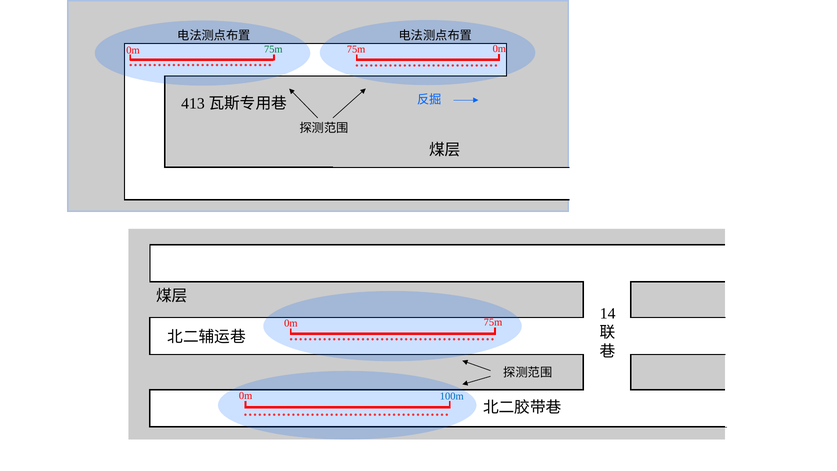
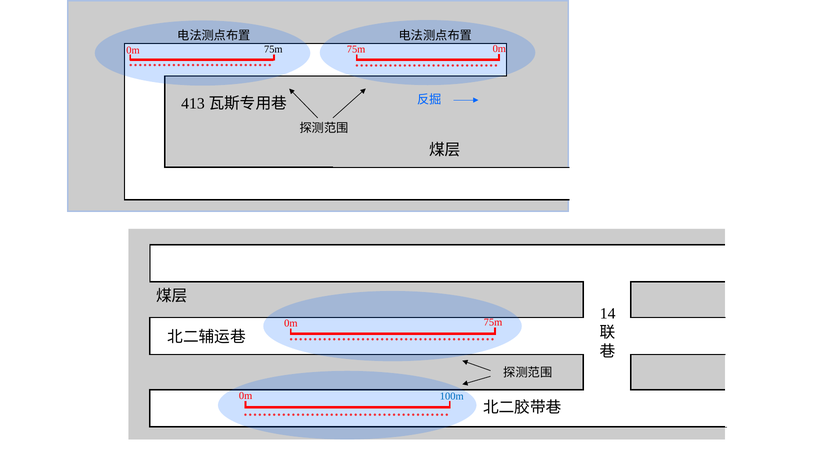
75m at (273, 49) colour: green -> black
